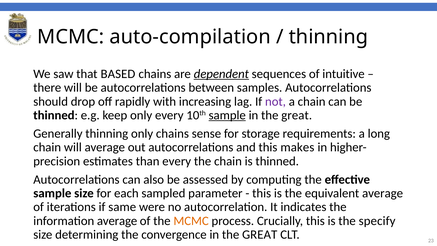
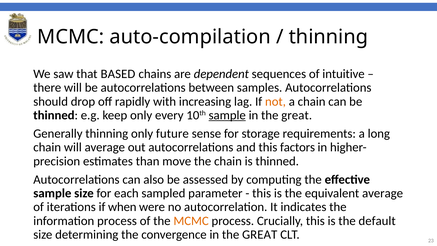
dependent underline: present -> none
not colour: purple -> orange
only chains: chains -> future
makes: makes -> factors
than every: every -> move
same: same -> when
information average: average -> process
specify: specify -> default
